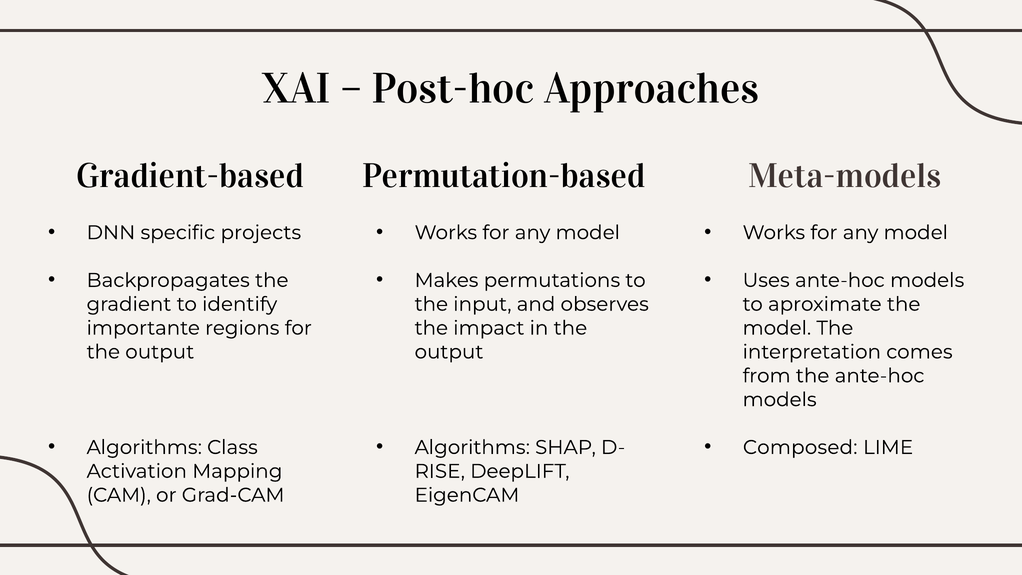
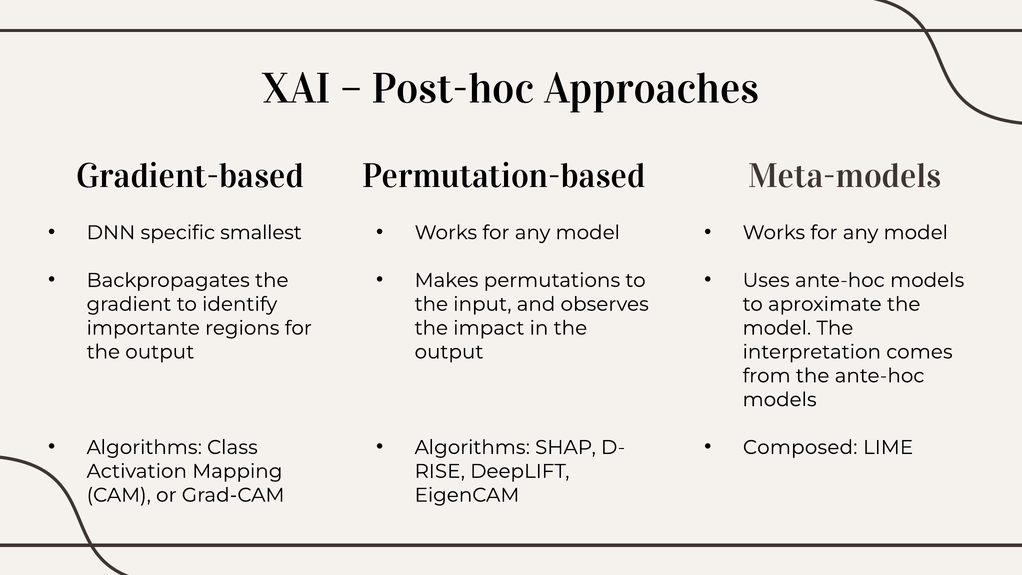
projects: projects -> smallest
